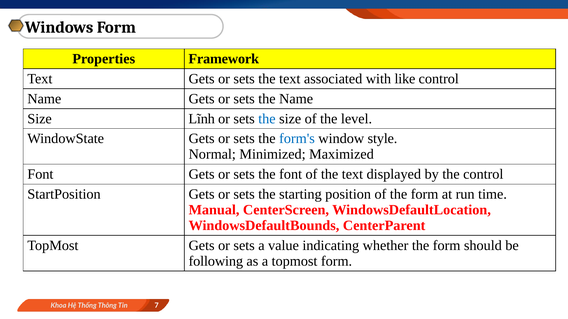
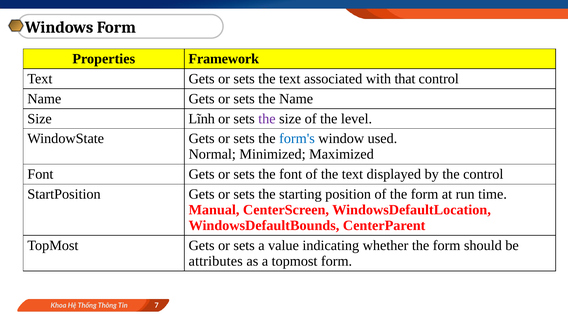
like: like -> that
the at (267, 119) colour: blue -> purple
style: style -> used
following: following -> attributes
